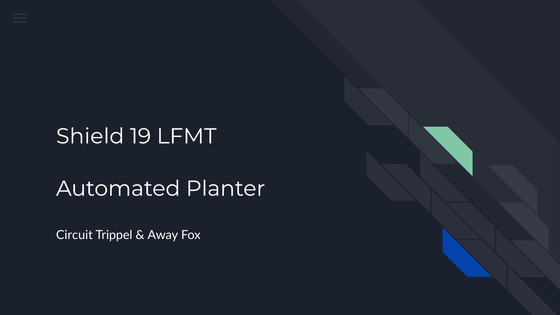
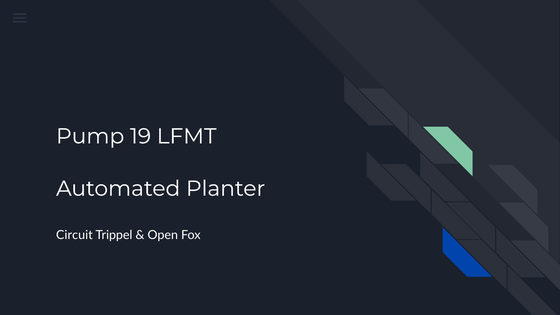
Shield: Shield -> Pump
Away: Away -> Open
